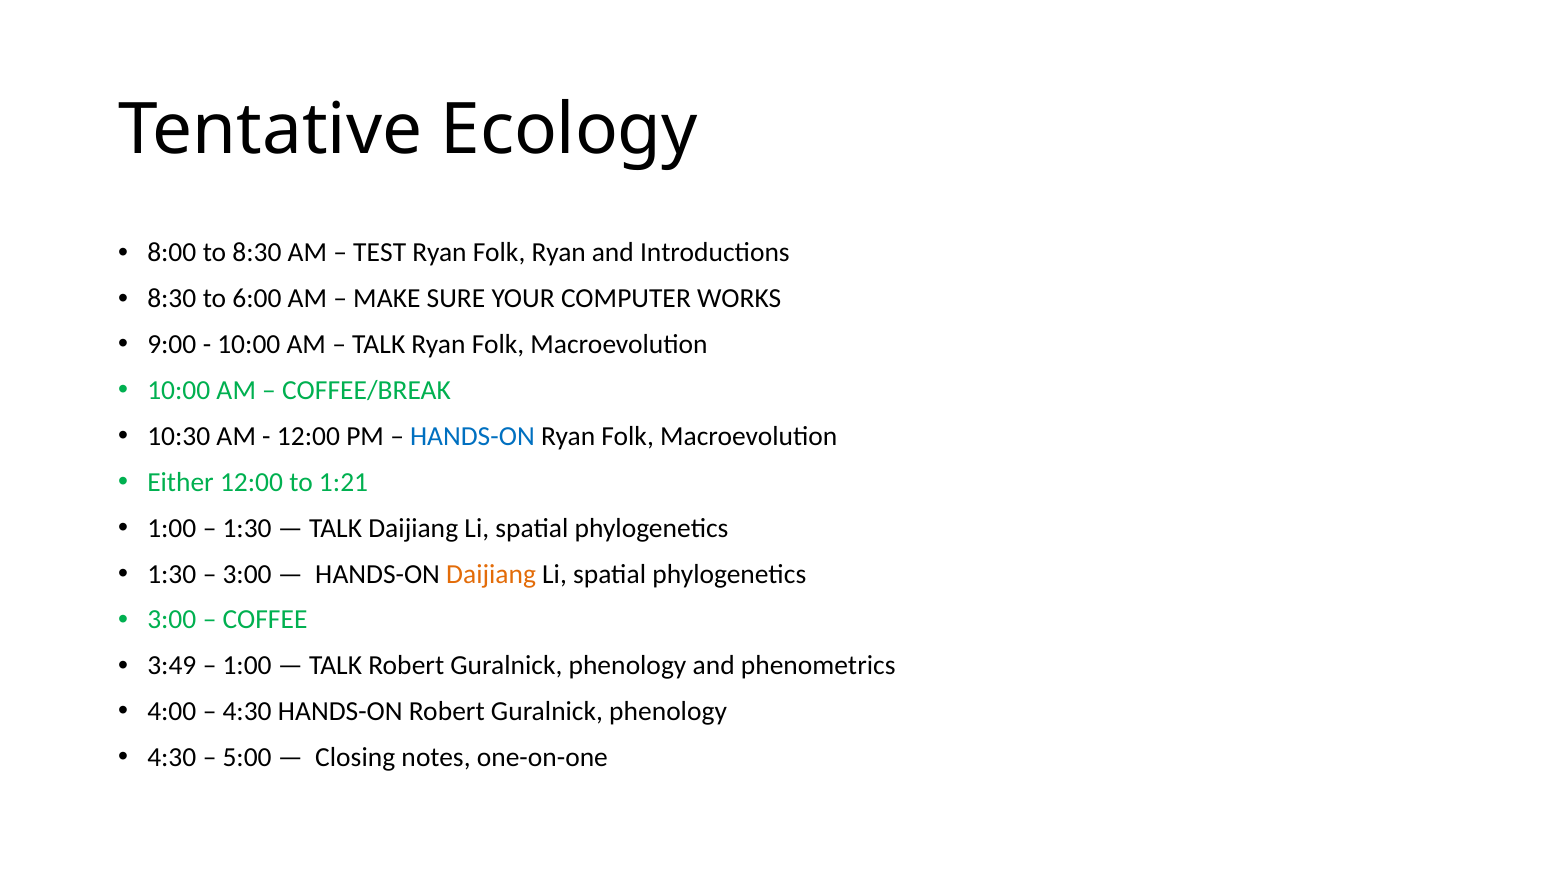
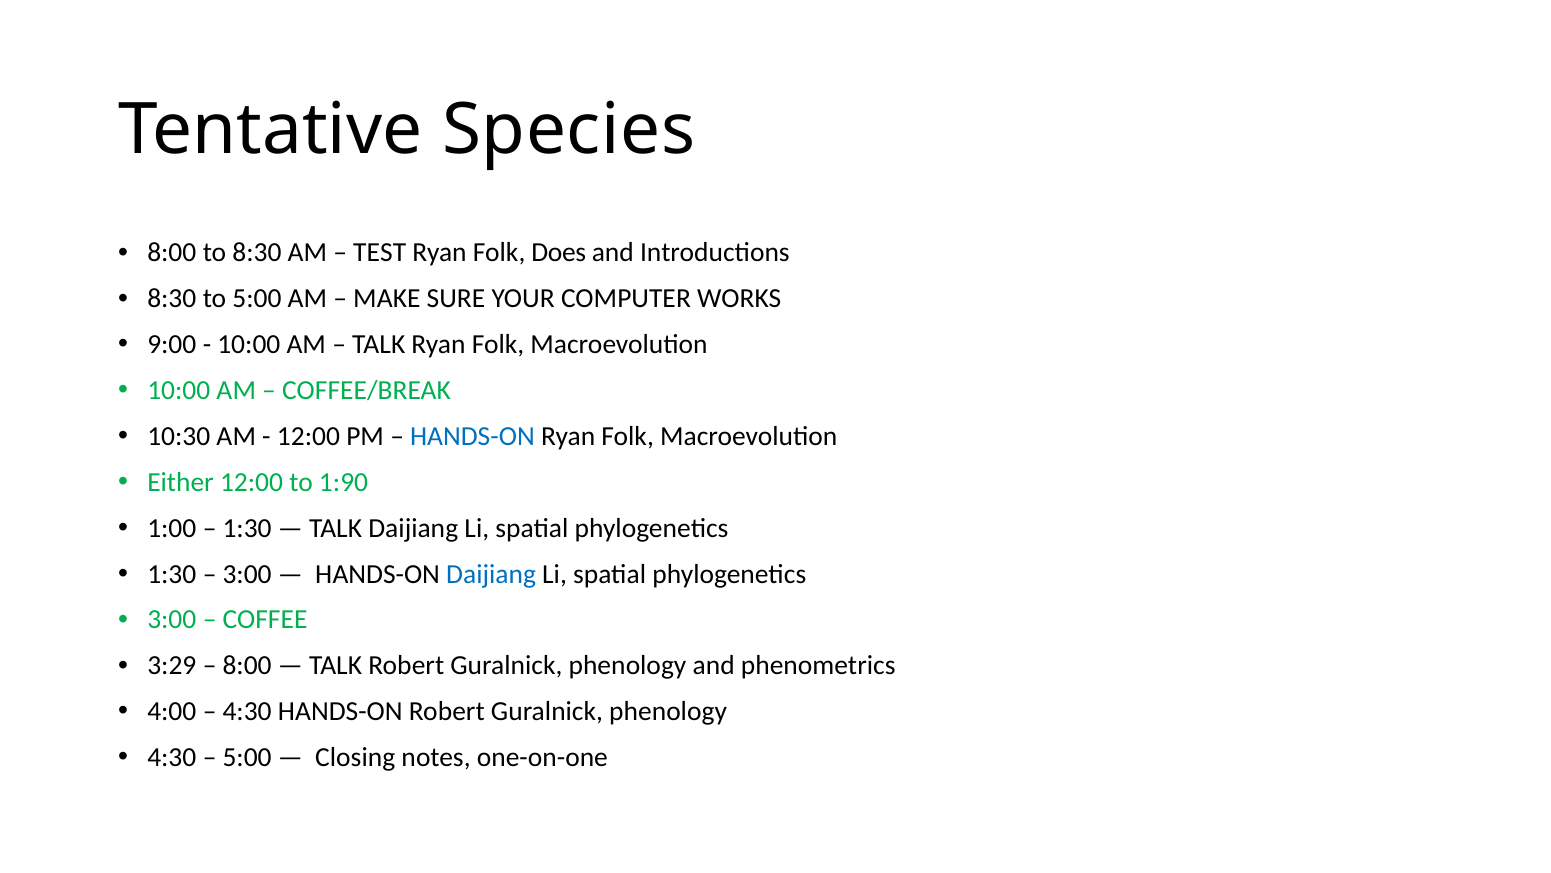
Ecology: Ecology -> Species
Folk Ryan: Ryan -> Does
to 6:00: 6:00 -> 5:00
1:21: 1:21 -> 1:90
Daijiang at (491, 574) colour: orange -> blue
3:49: 3:49 -> 3:29
1:00 at (247, 665): 1:00 -> 8:00
